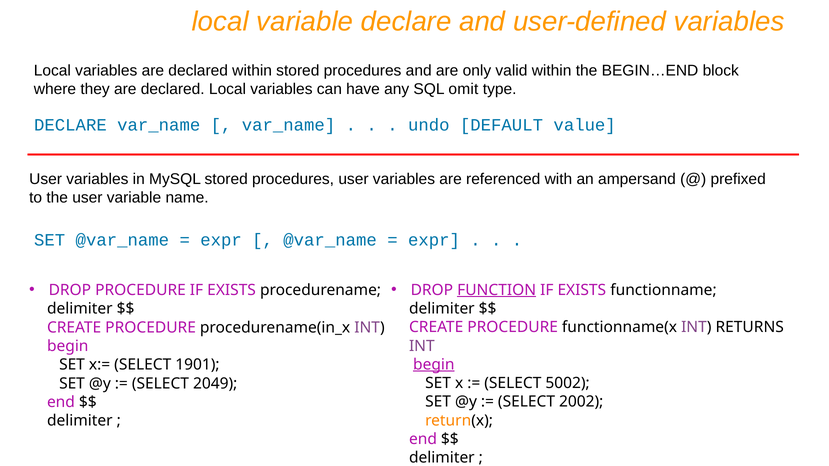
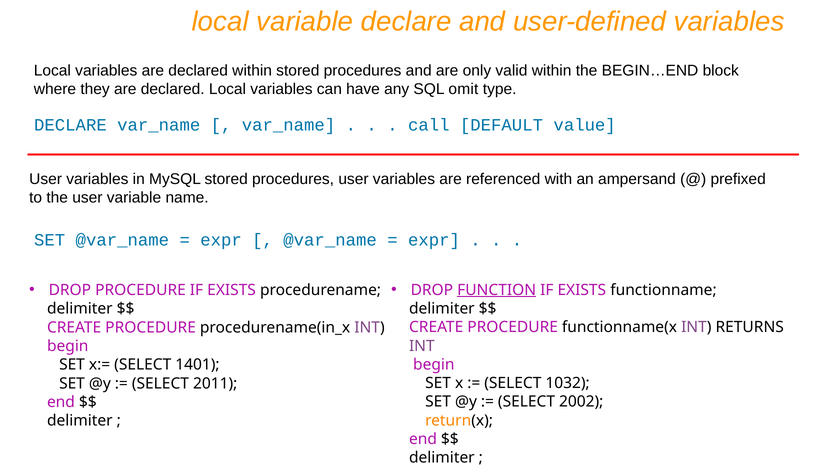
undo: undo -> call
begin at (434, 365) underline: present -> none
1901: 1901 -> 1401
5002: 5002 -> 1032
2049: 2049 -> 2011
